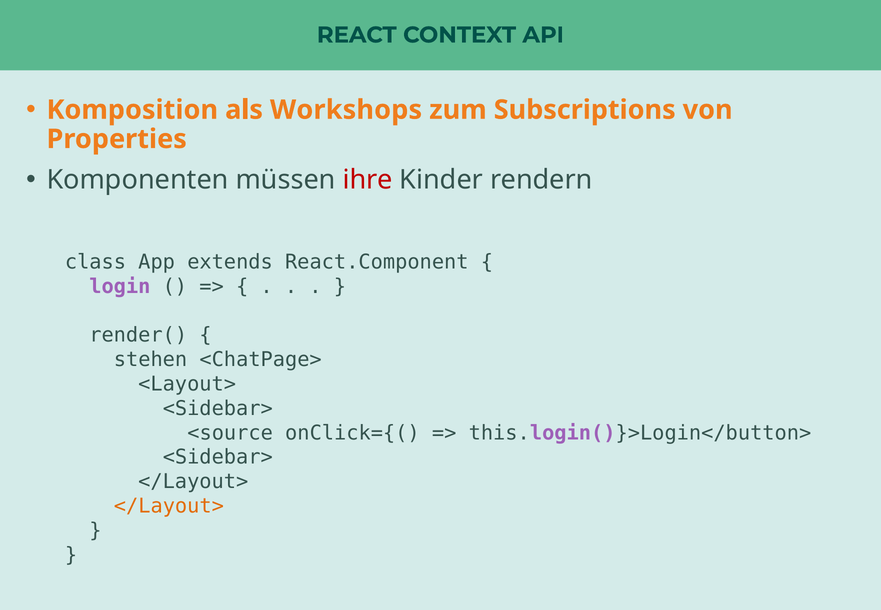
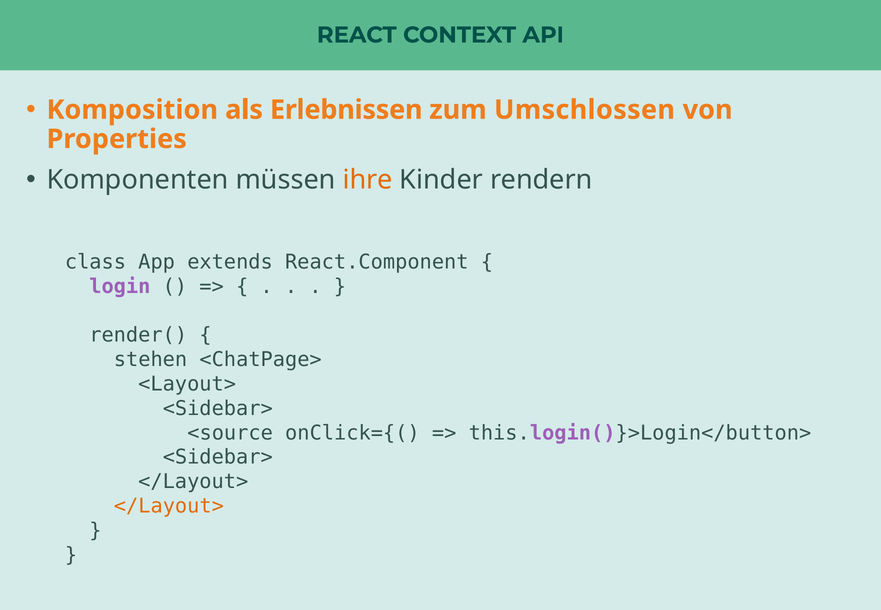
Workshops: Workshops -> Erlebnissen
Subscriptions: Subscriptions -> Umschlossen
ihre colour: red -> orange
